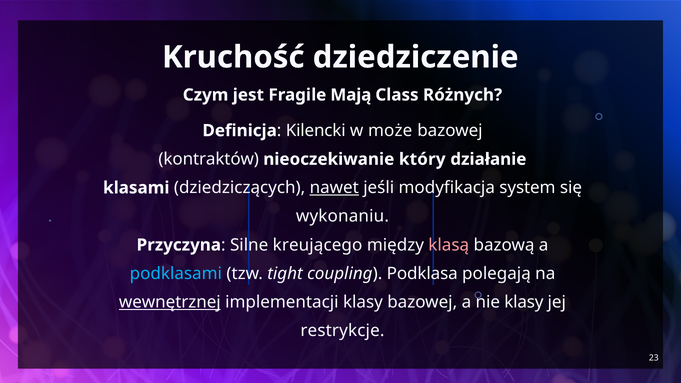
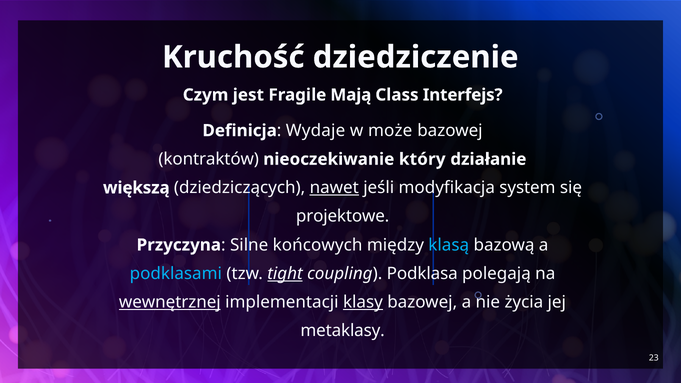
Różnych: Różnych -> Interfejs
Kilencki: Kilencki -> Wydaje
klasami: klasami -> większą
wykonaniu: wykonaniu -> projektowe
kreującego: kreującego -> końcowych
klasą colour: pink -> light blue
tight underline: none -> present
klasy at (363, 302) underline: none -> present
nie klasy: klasy -> życia
restrykcje: restrykcje -> metaklasy
